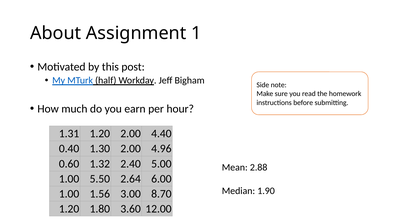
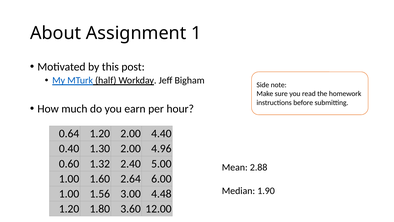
1.31: 1.31 -> 0.64
5.50: 5.50 -> 1.60
8.70: 8.70 -> 4.48
